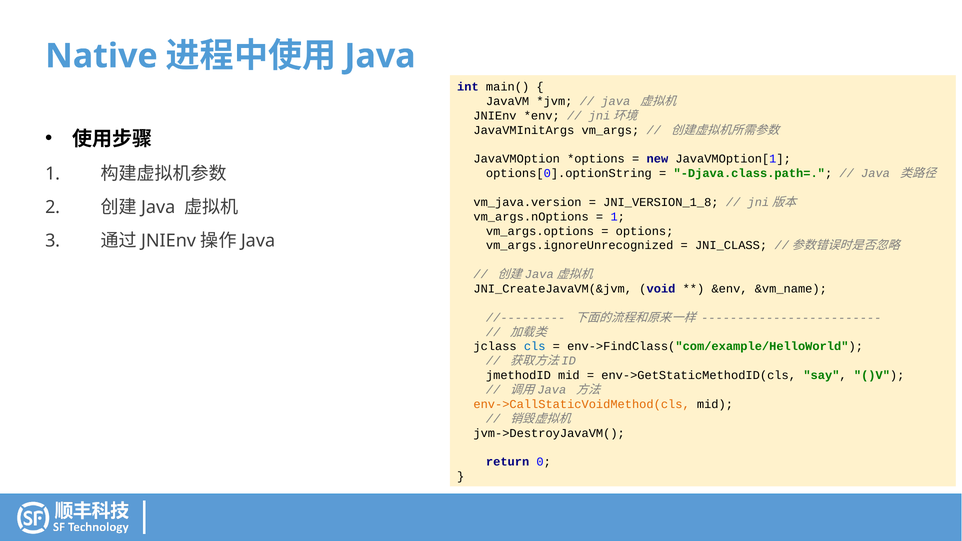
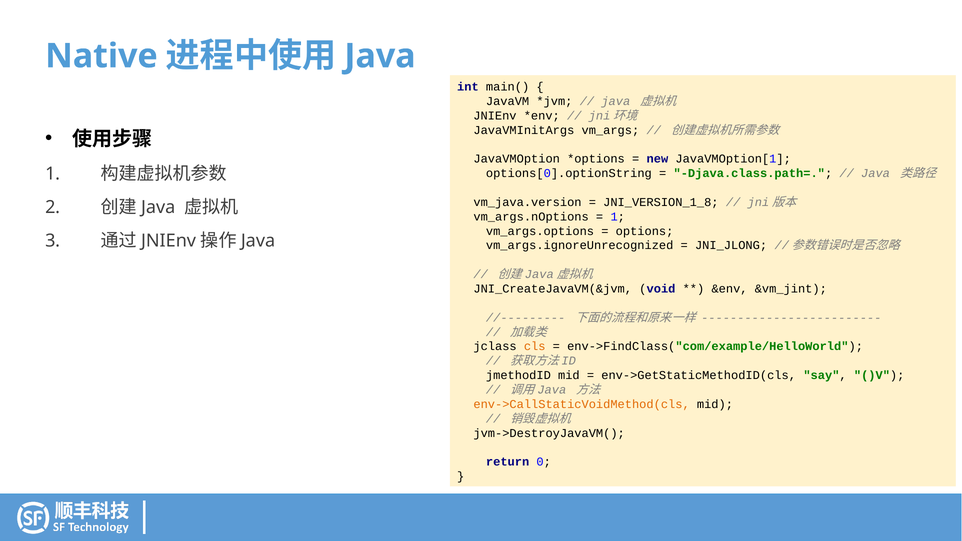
JNI_CLASS: JNI_CLASS -> JNI_JLONG
&vm_name: &vm_name -> &vm_jint
cls colour: blue -> orange
